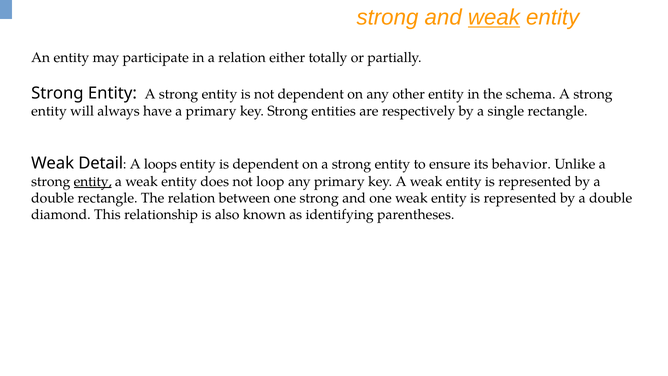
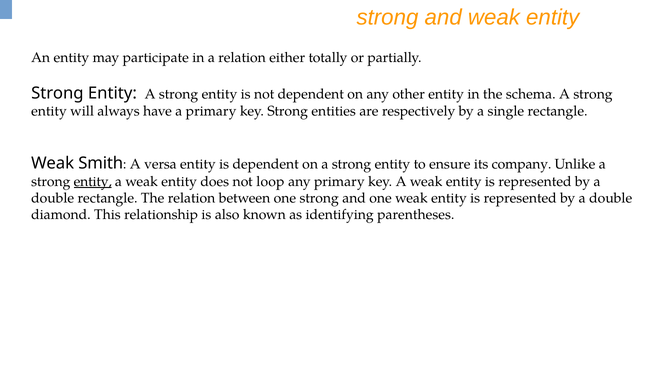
weak at (494, 17) underline: present -> none
Detail: Detail -> Smith
loops: loops -> versa
behavior: behavior -> company
